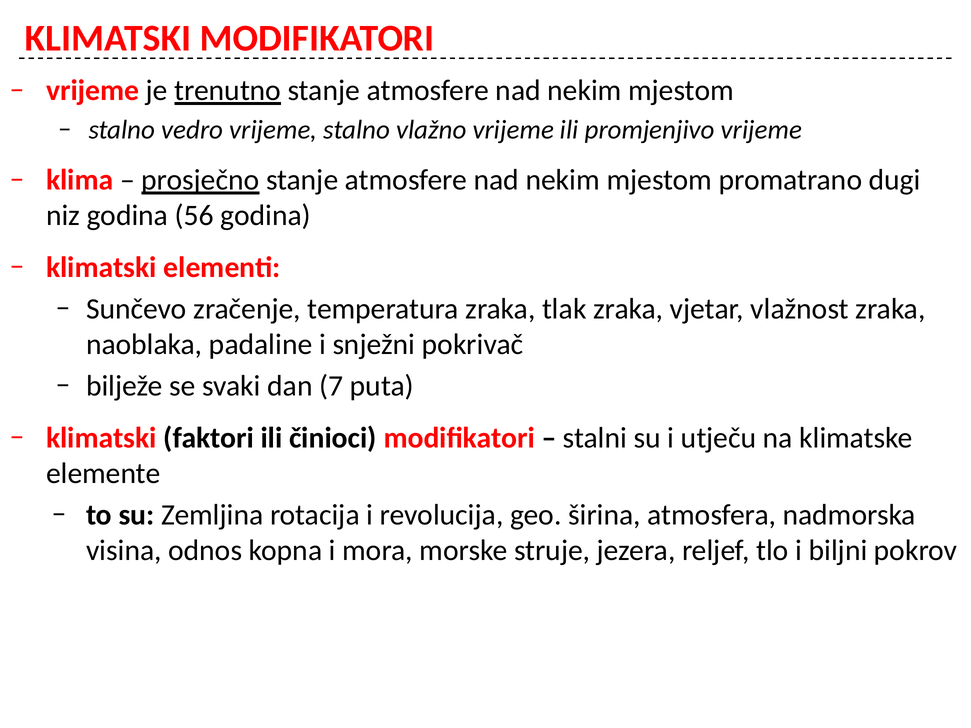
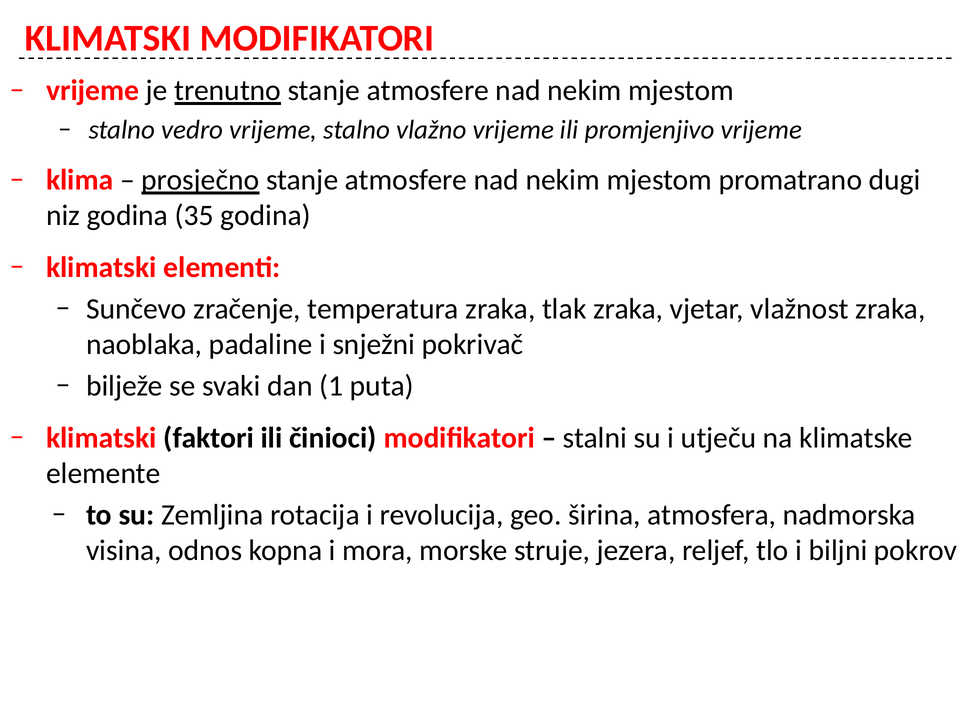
56: 56 -> 35
7: 7 -> 1
